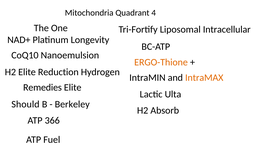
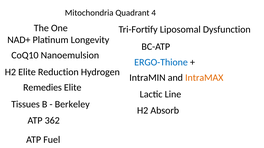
Intracellular: Intracellular -> Dysfunction
ERGO-Thione colour: orange -> blue
Ulta: Ulta -> Line
Should: Should -> Tissues
366: 366 -> 362
